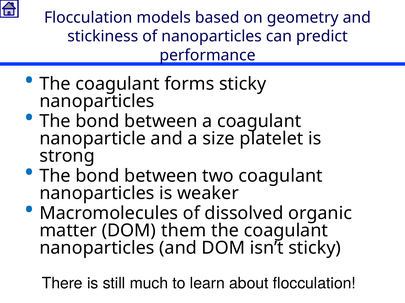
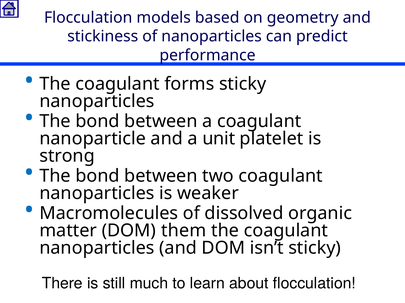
size: size -> unit
